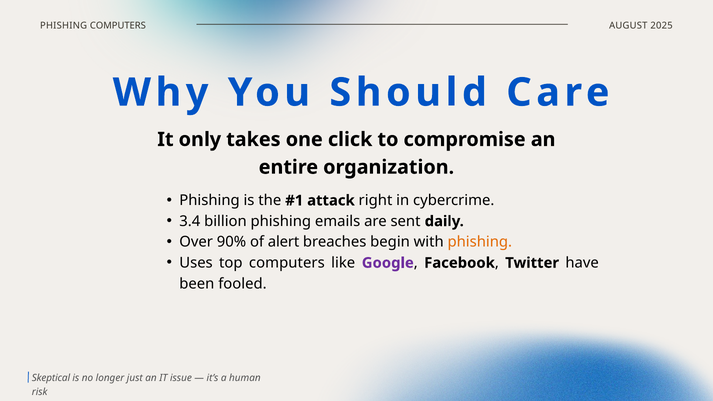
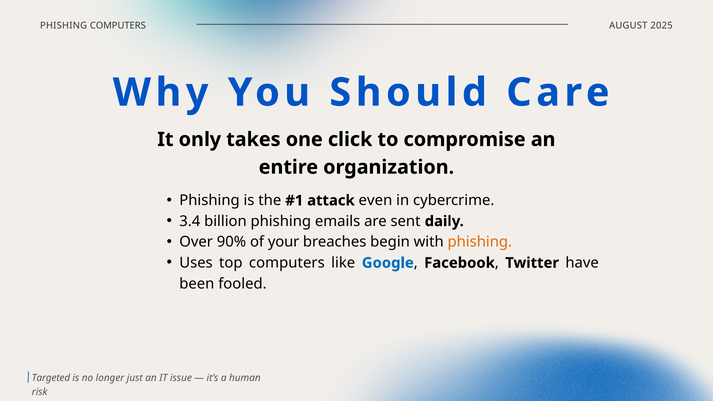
right: right -> even
alert: alert -> your
Google colour: purple -> blue
Skeptical: Skeptical -> Targeted
